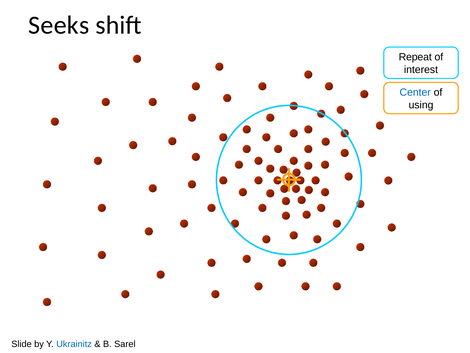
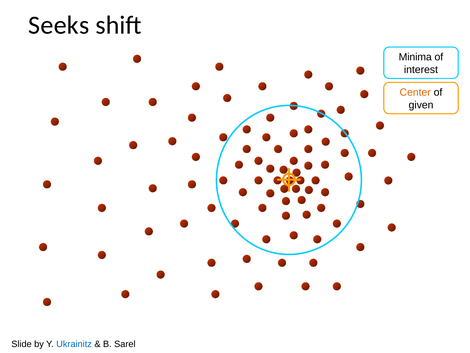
Repeat: Repeat -> Minima
Center colour: blue -> orange
using: using -> given
